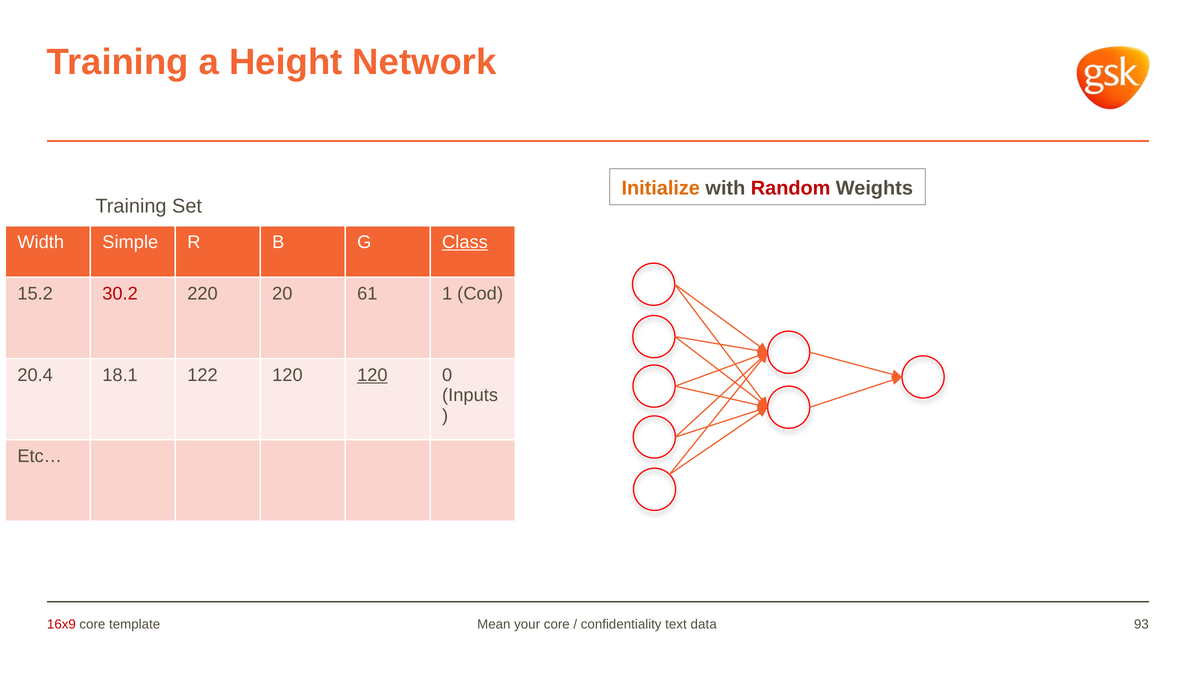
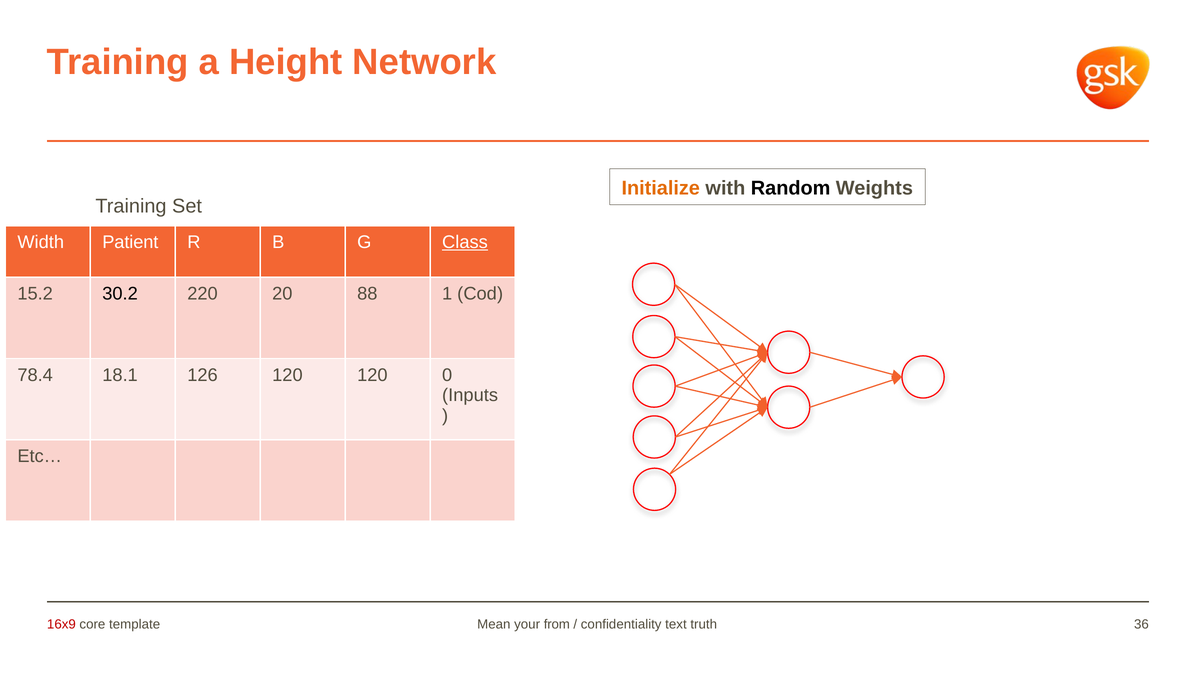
Random colour: red -> black
Simple: Simple -> Patient
30.2 colour: red -> black
61: 61 -> 88
20.4: 20.4 -> 78.4
122: 122 -> 126
120 at (372, 375) underline: present -> none
your core: core -> from
data: data -> truth
93: 93 -> 36
